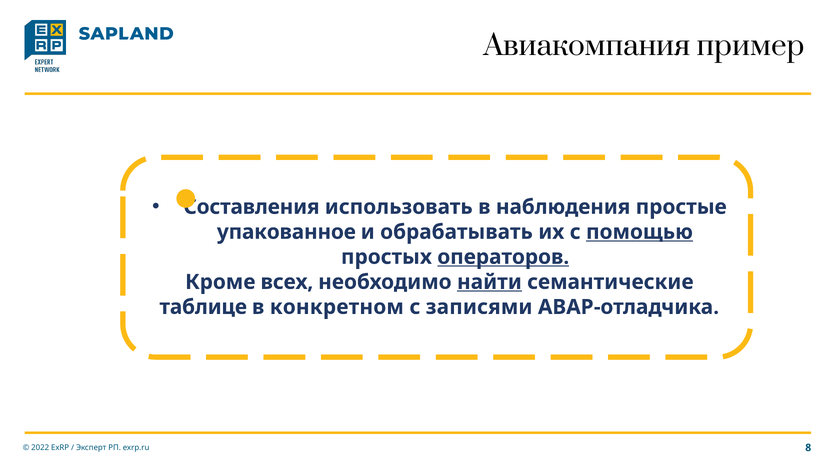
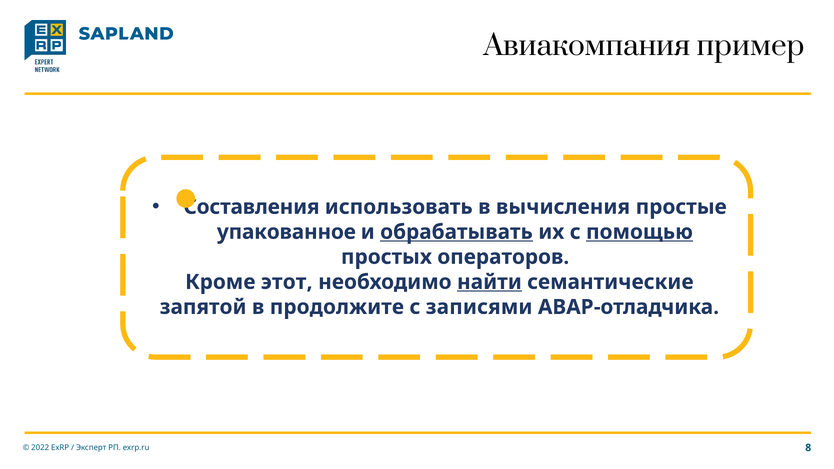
наблюдения: наблюдения -> вычисления
обрабатывать underline: none -> present
операторов underline: present -> none
всех: всех -> этот
таблице: таблице -> запятой
конкретном: конкретном -> продолжите
